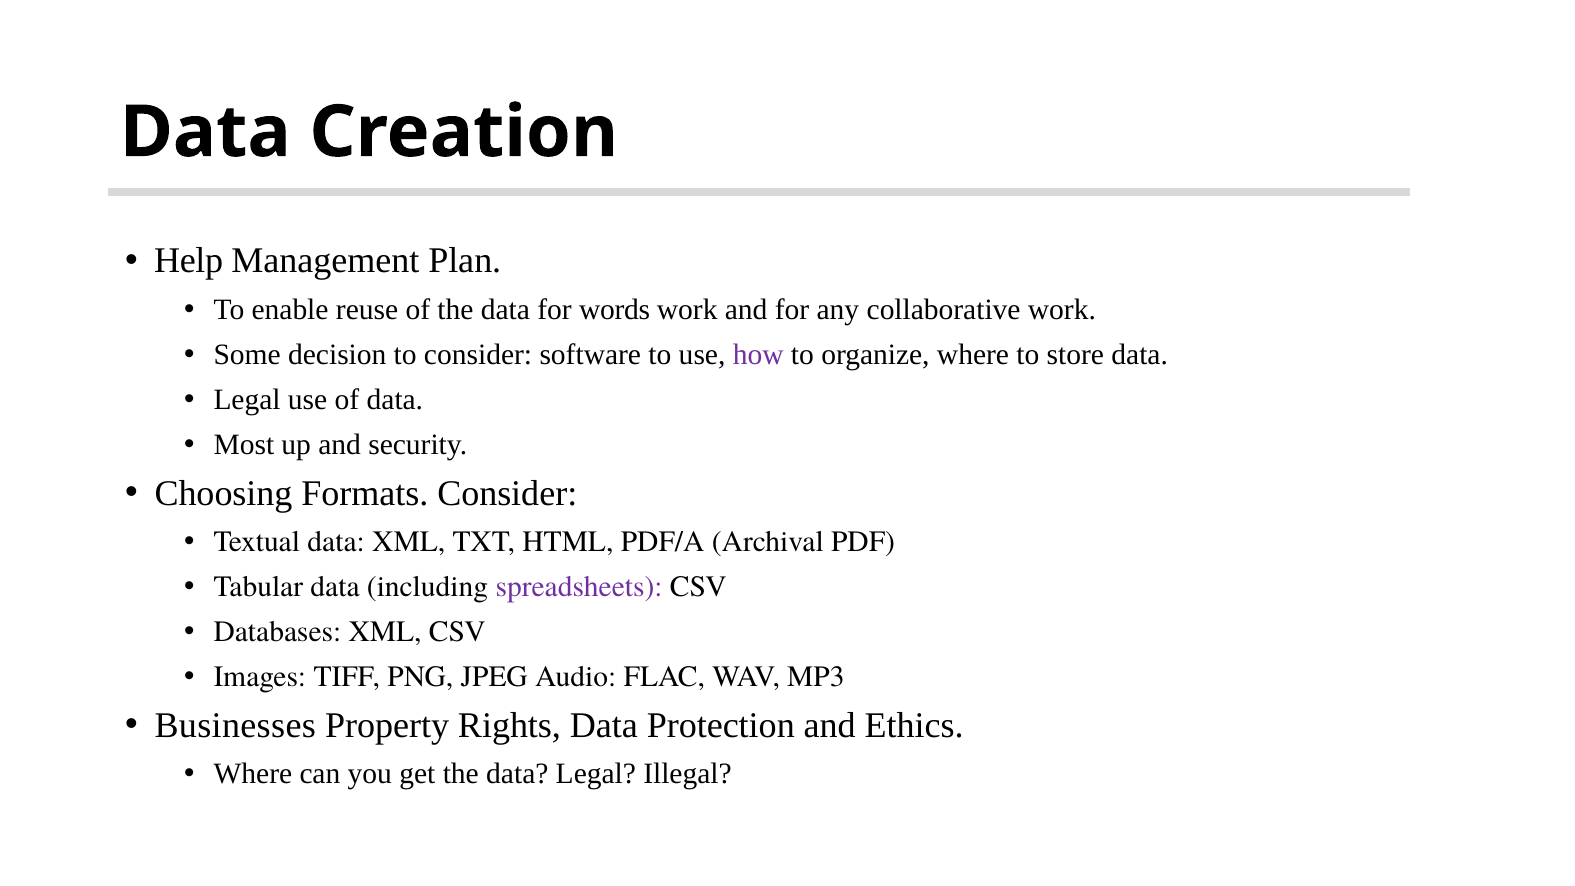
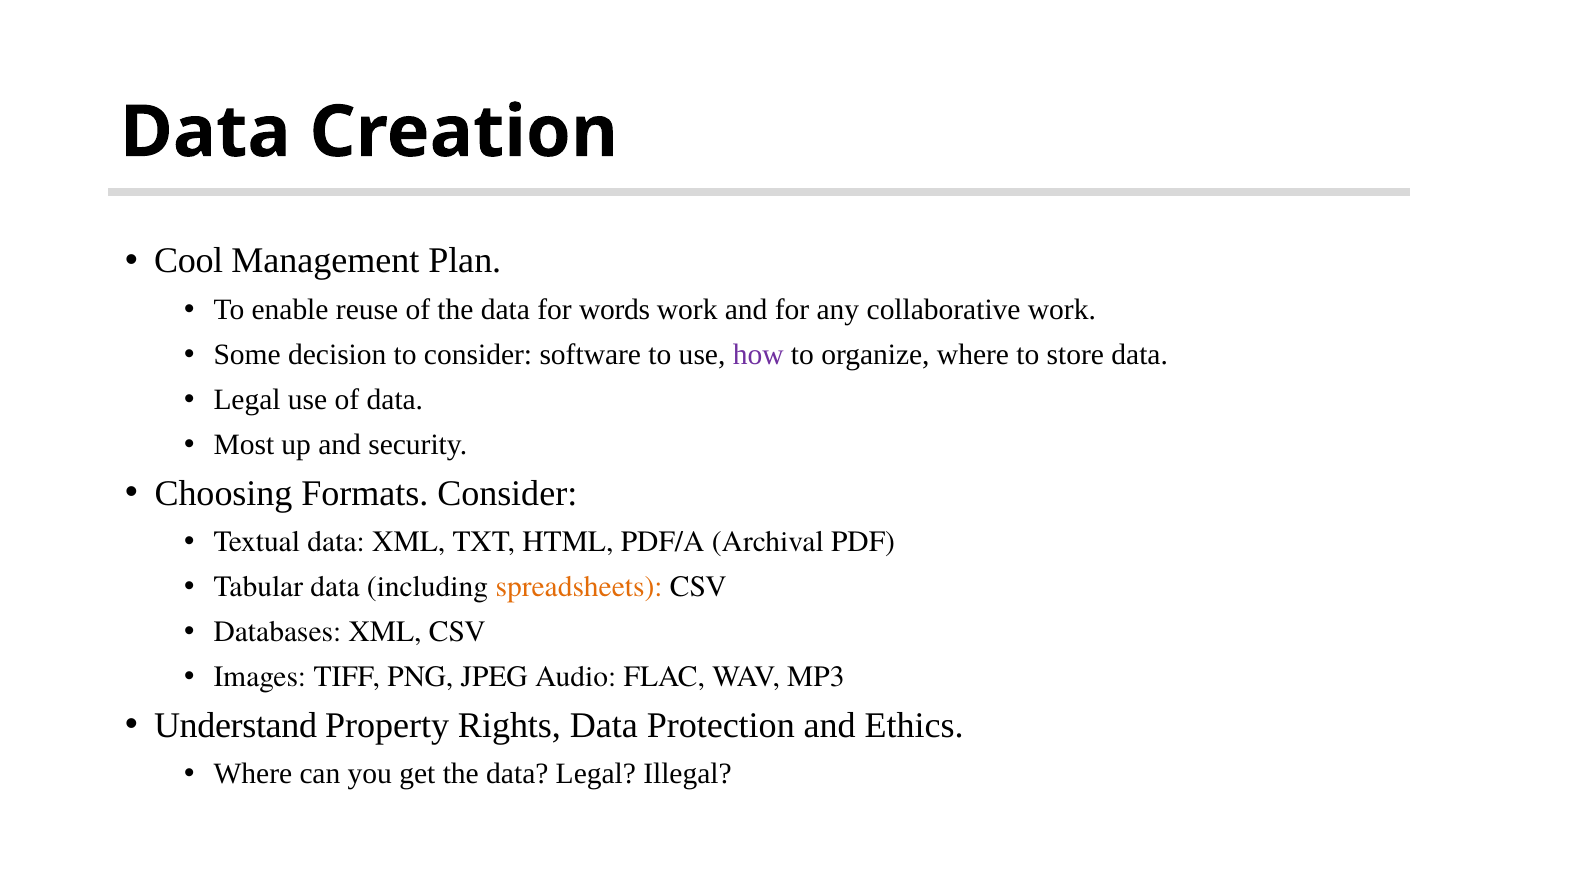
Help: Help -> Cool
spreadsheets colour: purple -> orange
Businesses: Businesses -> Understand
